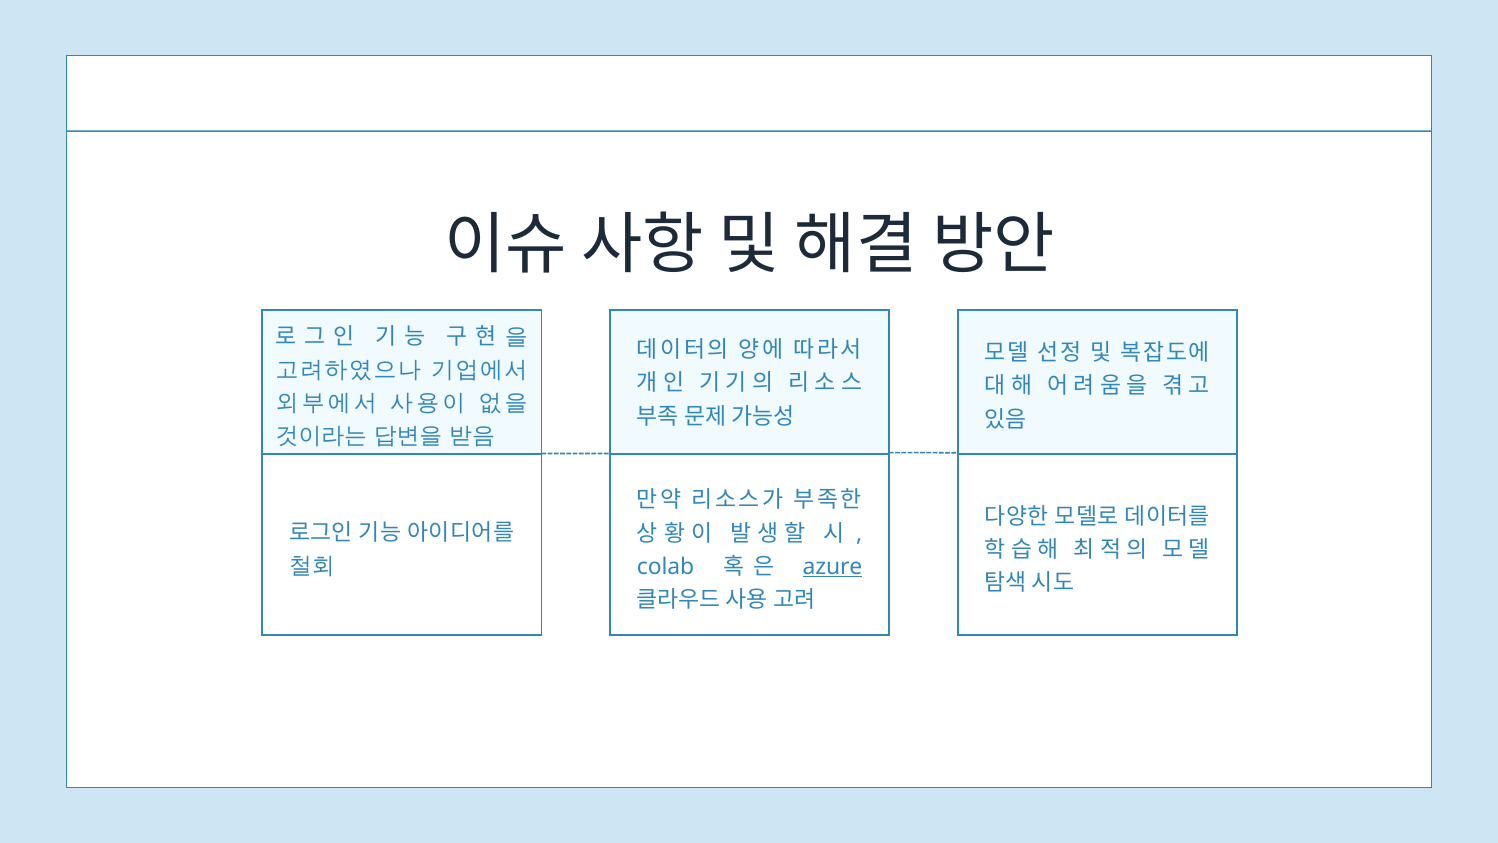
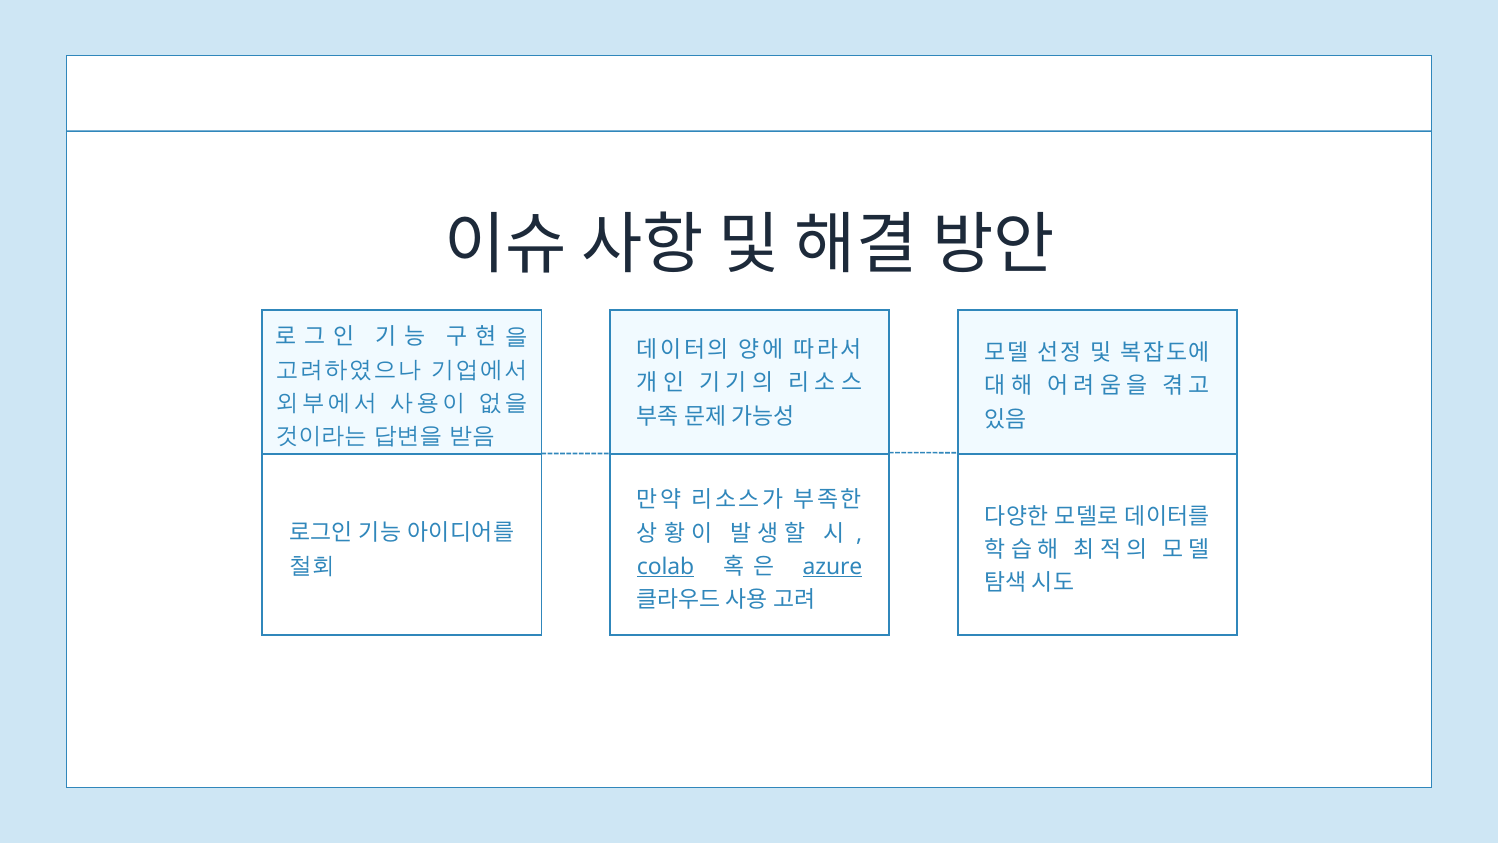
colab underline: none -> present
